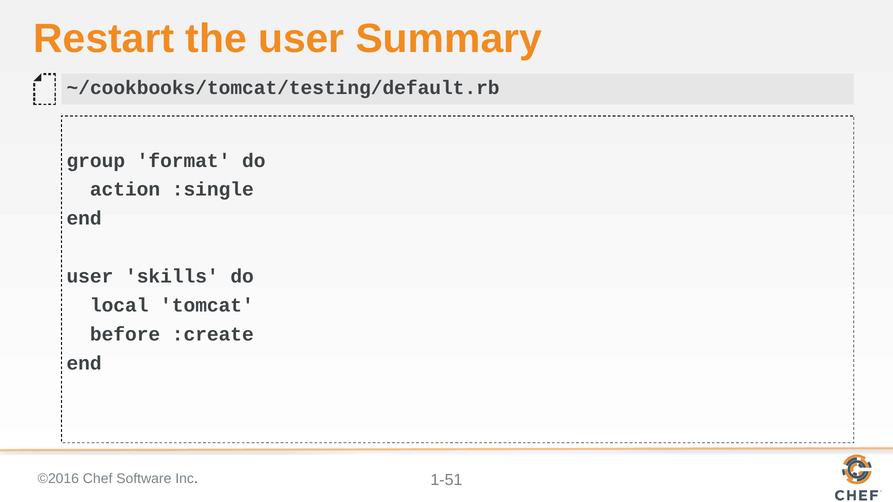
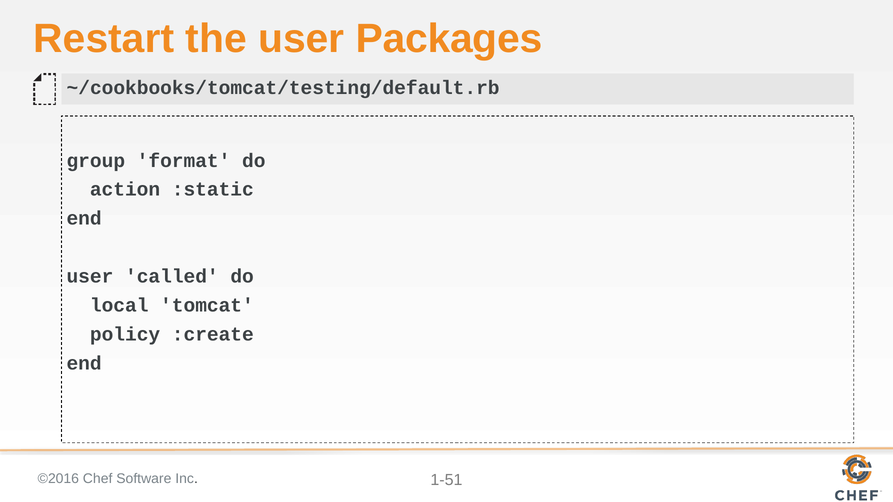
Summary: Summary -> Packages
:single: :single -> :static
skills: skills -> called
before: before -> policy
